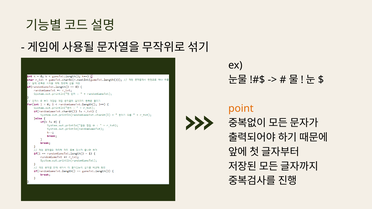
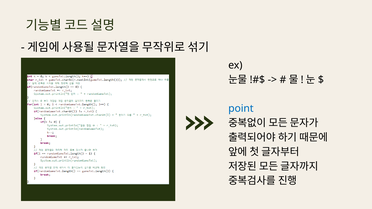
point colour: orange -> blue
